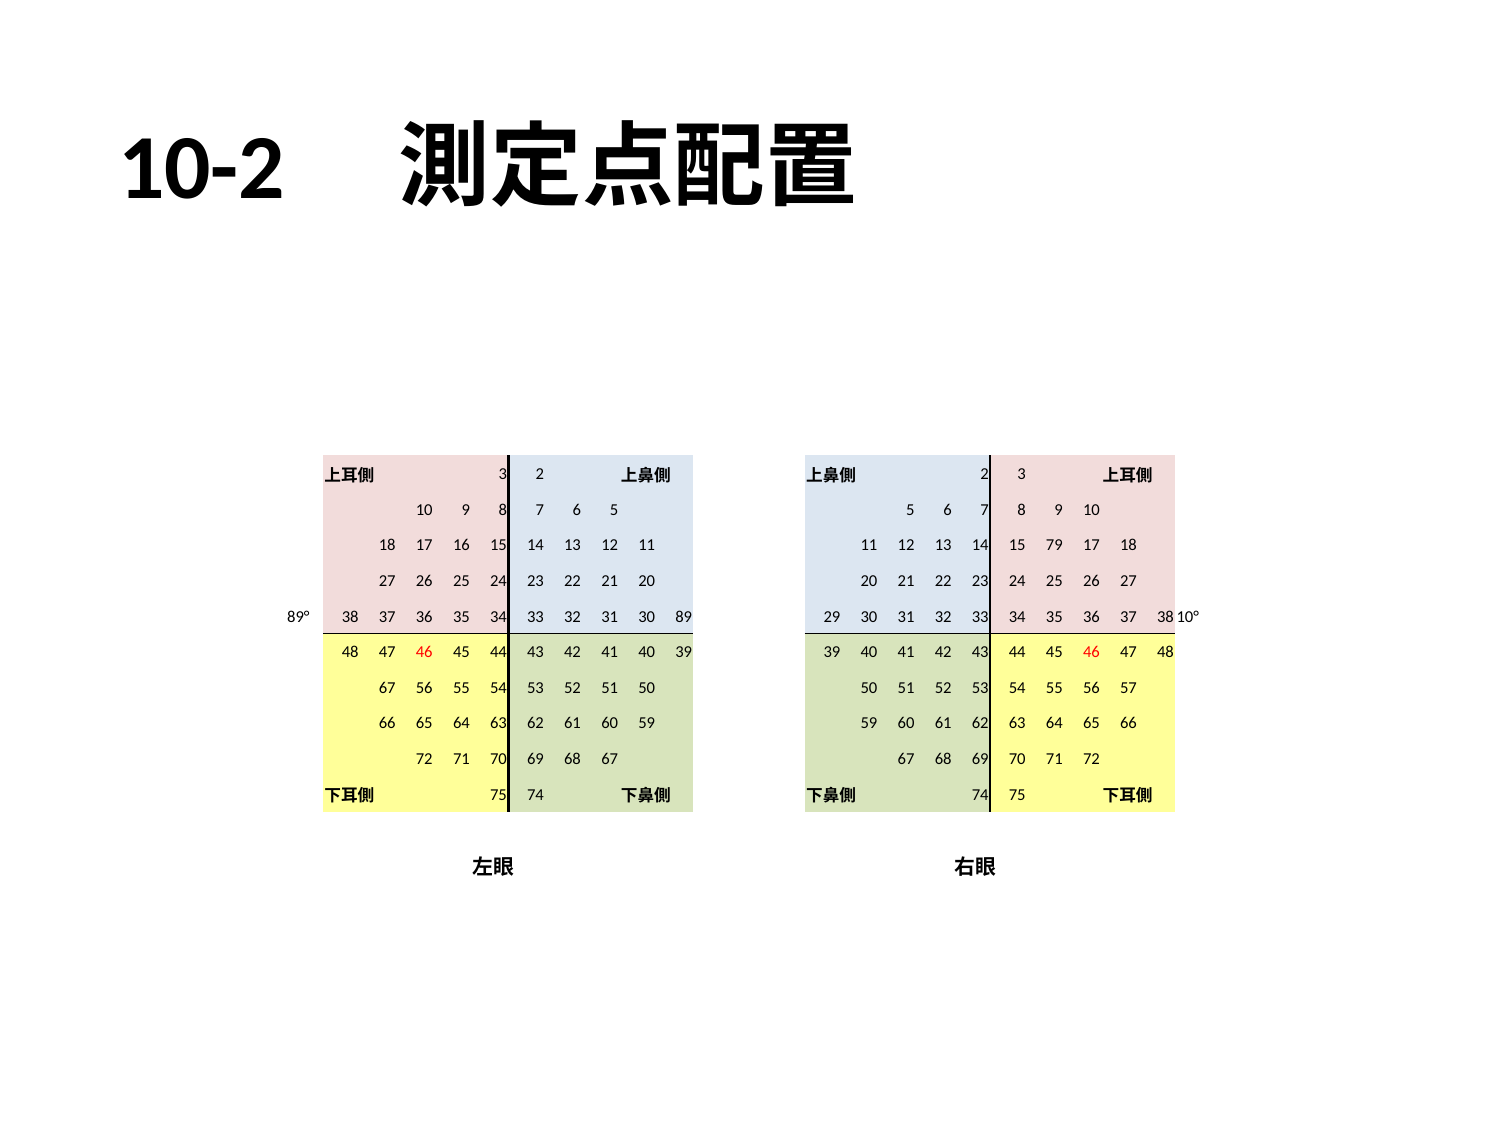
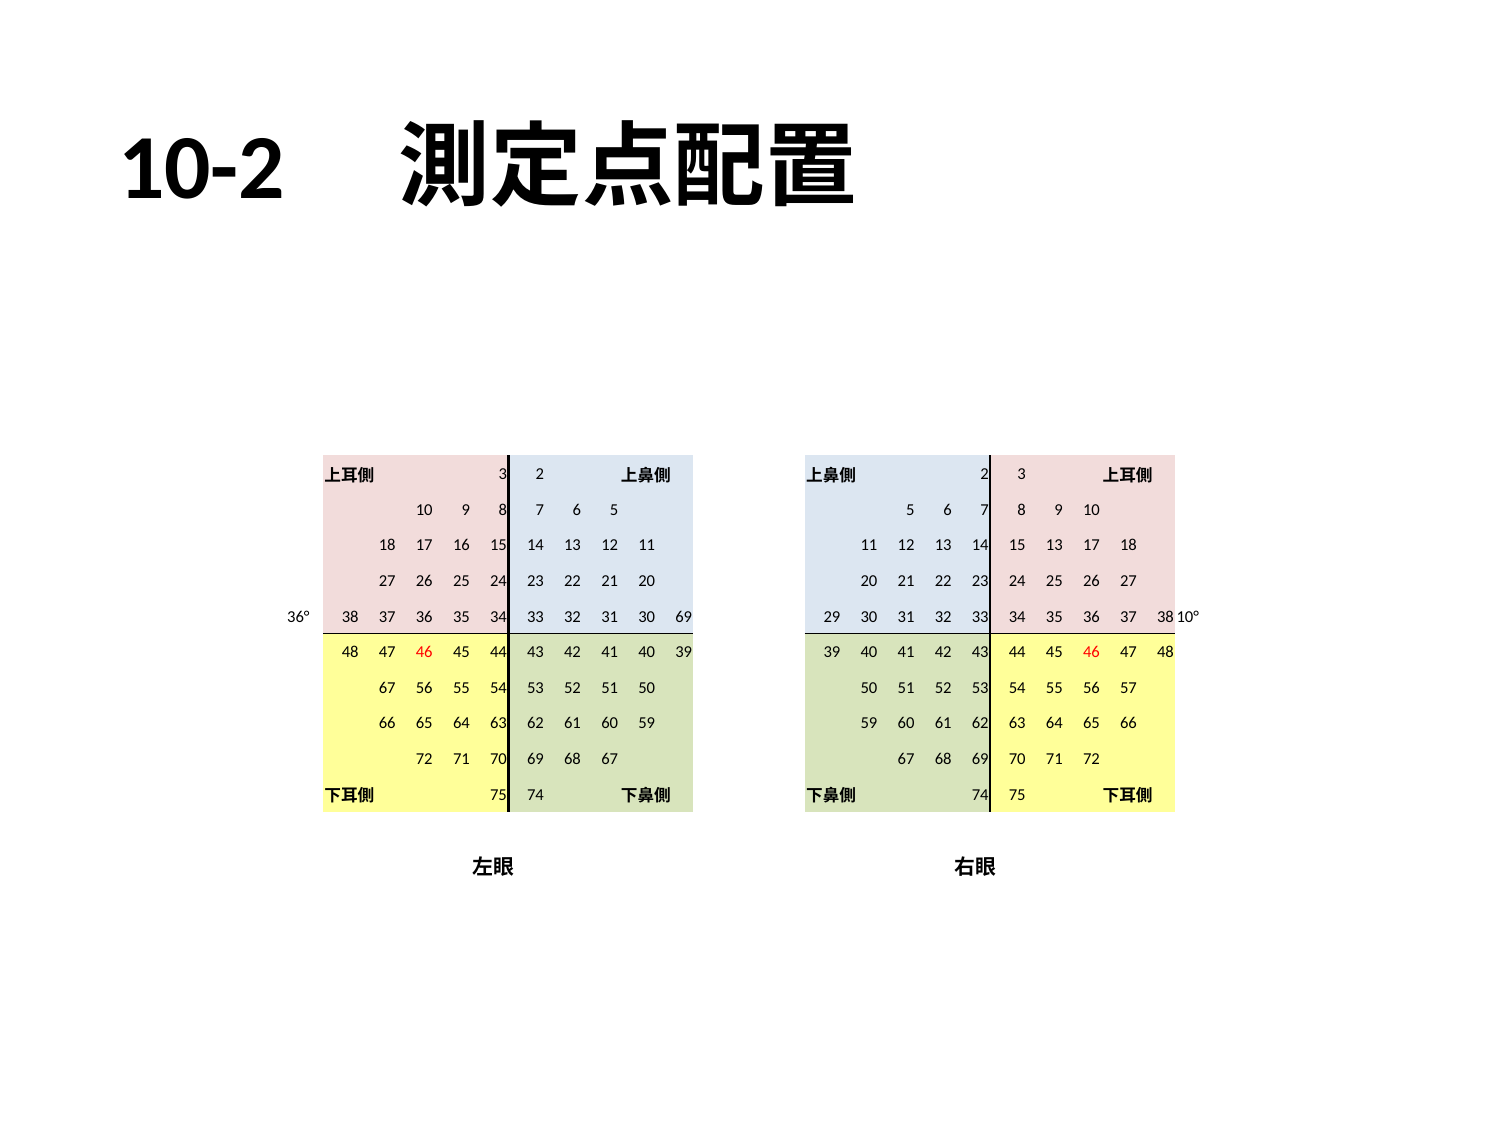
15 79: 79 -> 13
89°: 89° -> 36°
30 89: 89 -> 69
